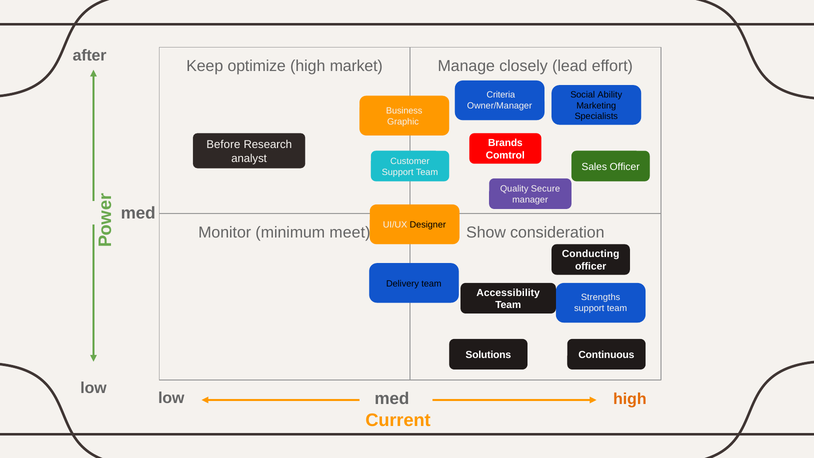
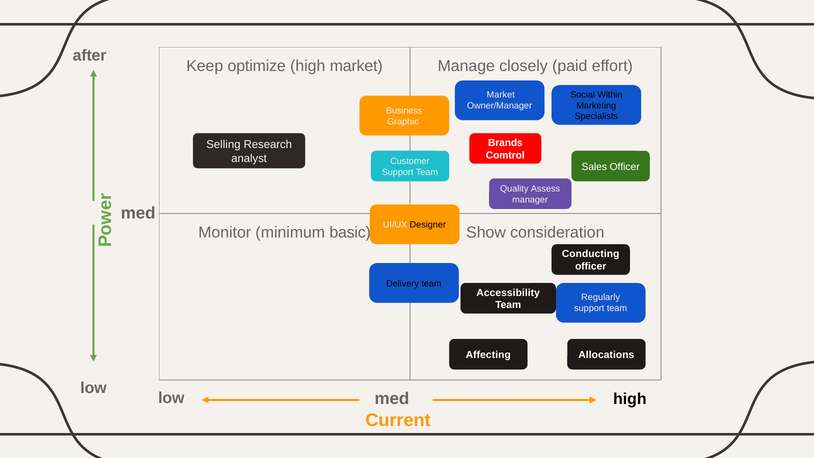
lead: lead -> paid
Ability: Ability -> Within
Criteria at (501, 95): Criteria -> Market
Before: Before -> Selling
Secure: Secure -> Assess
meet: meet -> basic
Strengths: Strengths -> Regularly
Solutions: Solutions -> Affecting
Continuous: Continuous -> Allocations
high at (630, 399) colour: orange -> black
